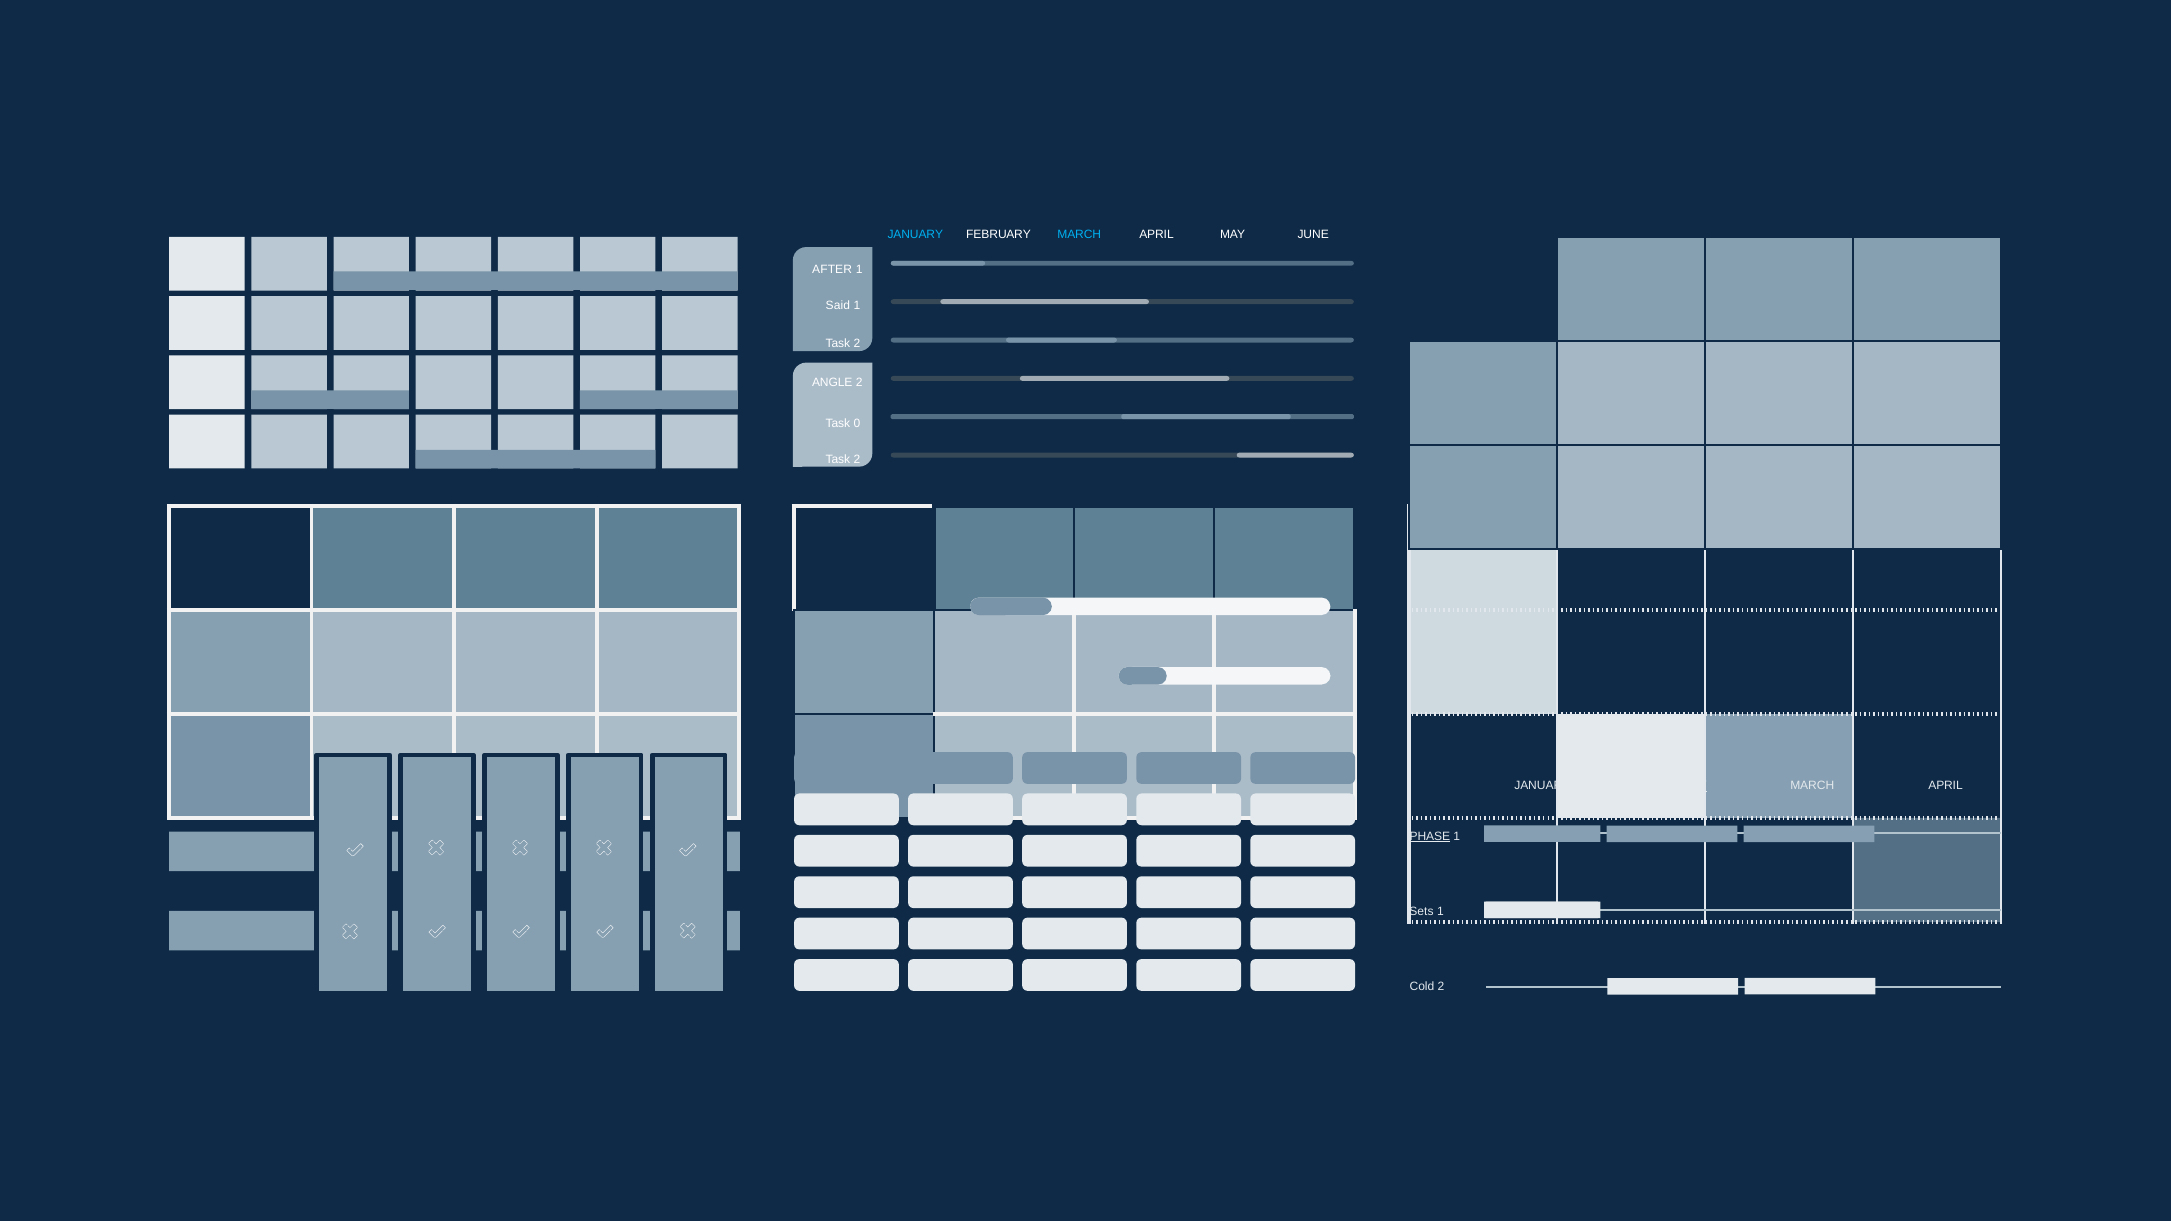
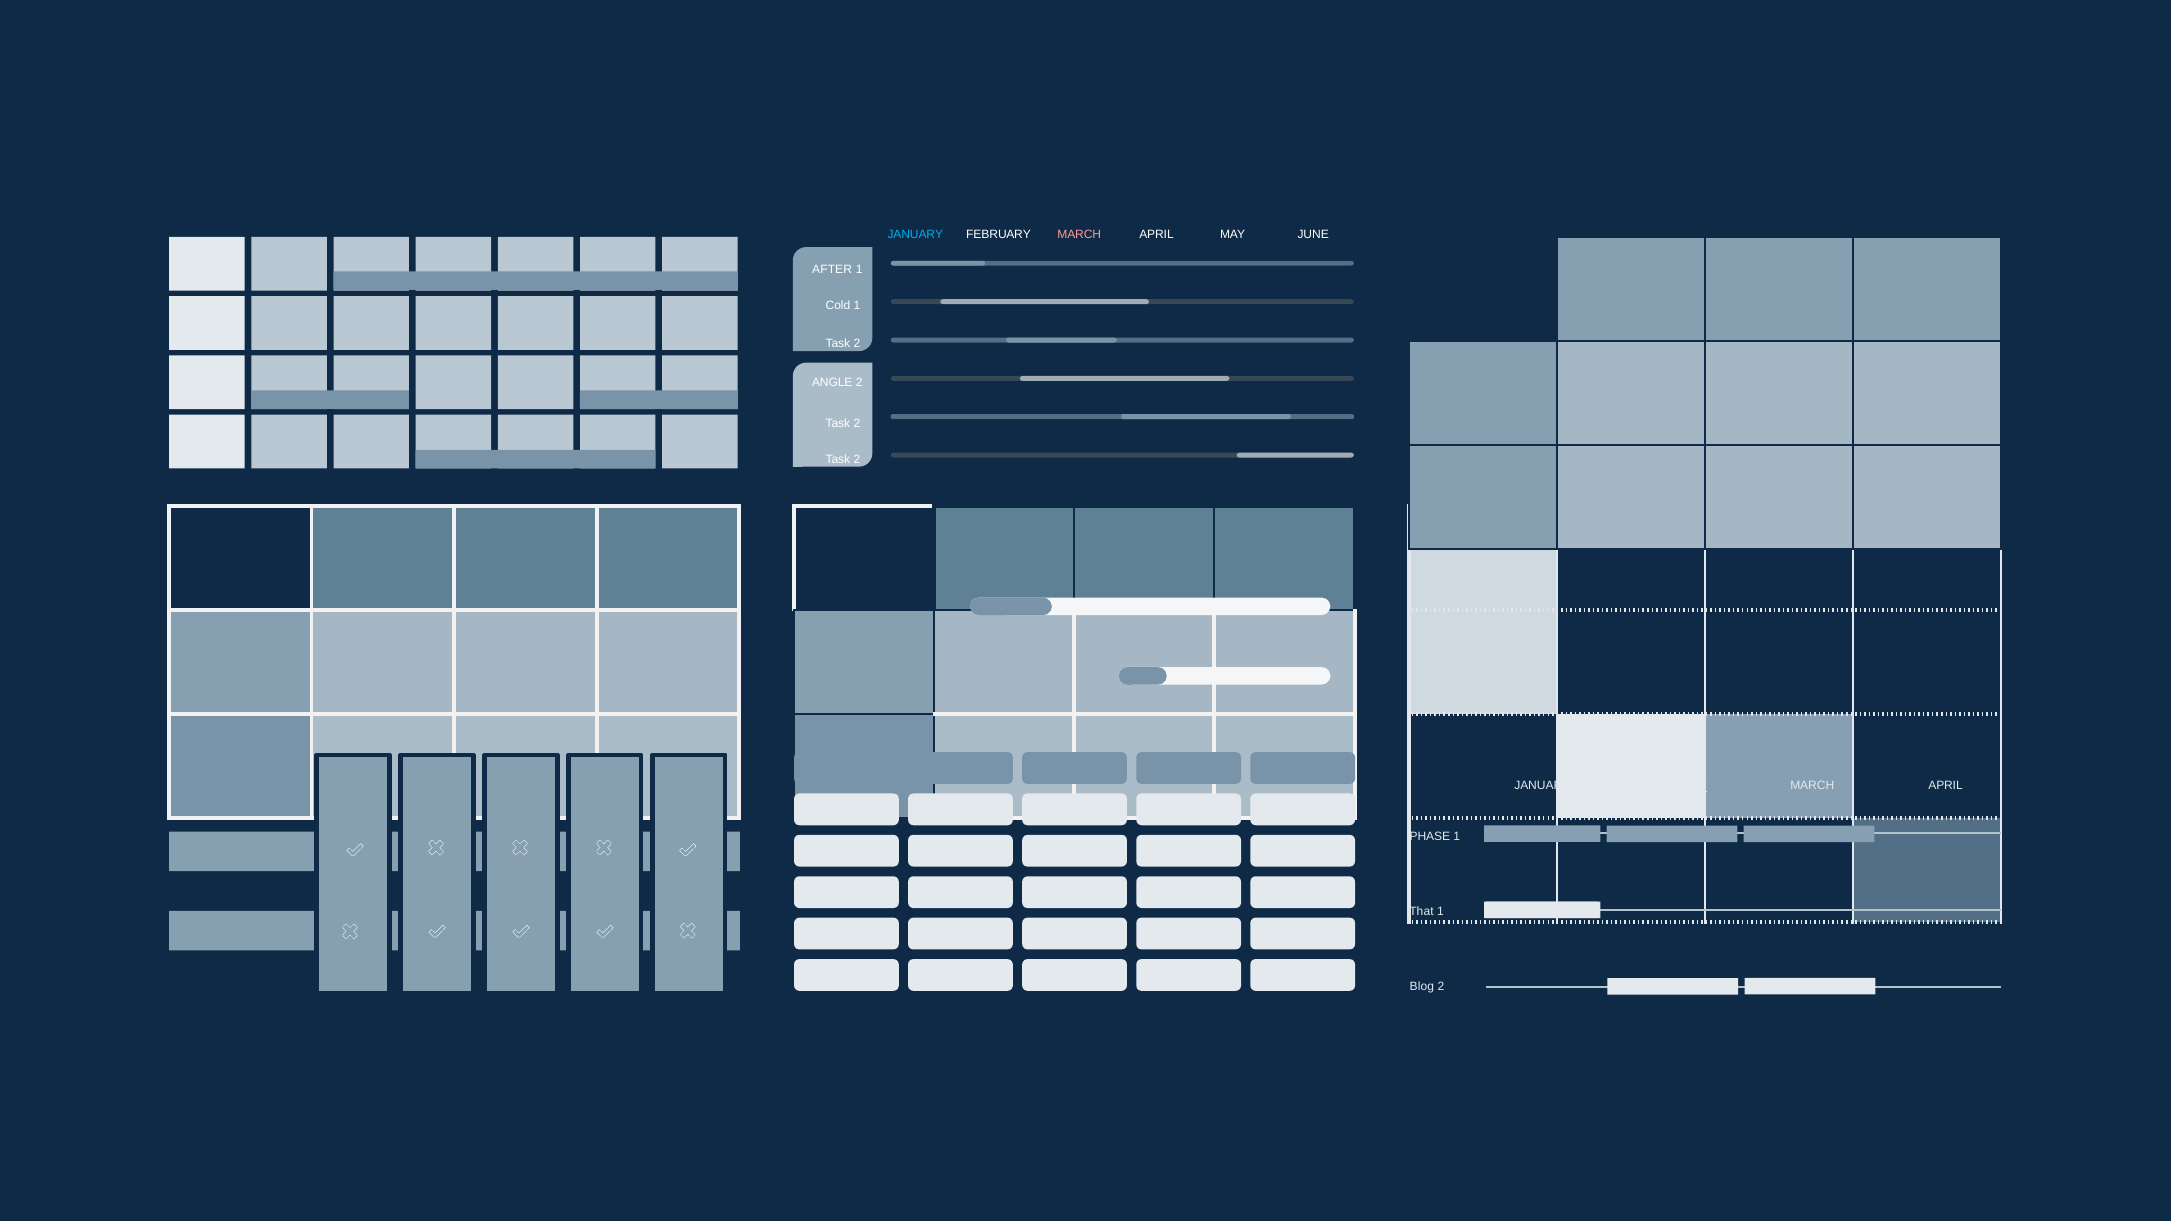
MARCH at (1079, 234) colour: light blue -> pink
Said: Said -> Cold
0 at (857, 424): 0 -> 2
PHASE underline: present -> none
Sets: Sets -> That
Cold: Cold -> Blog
